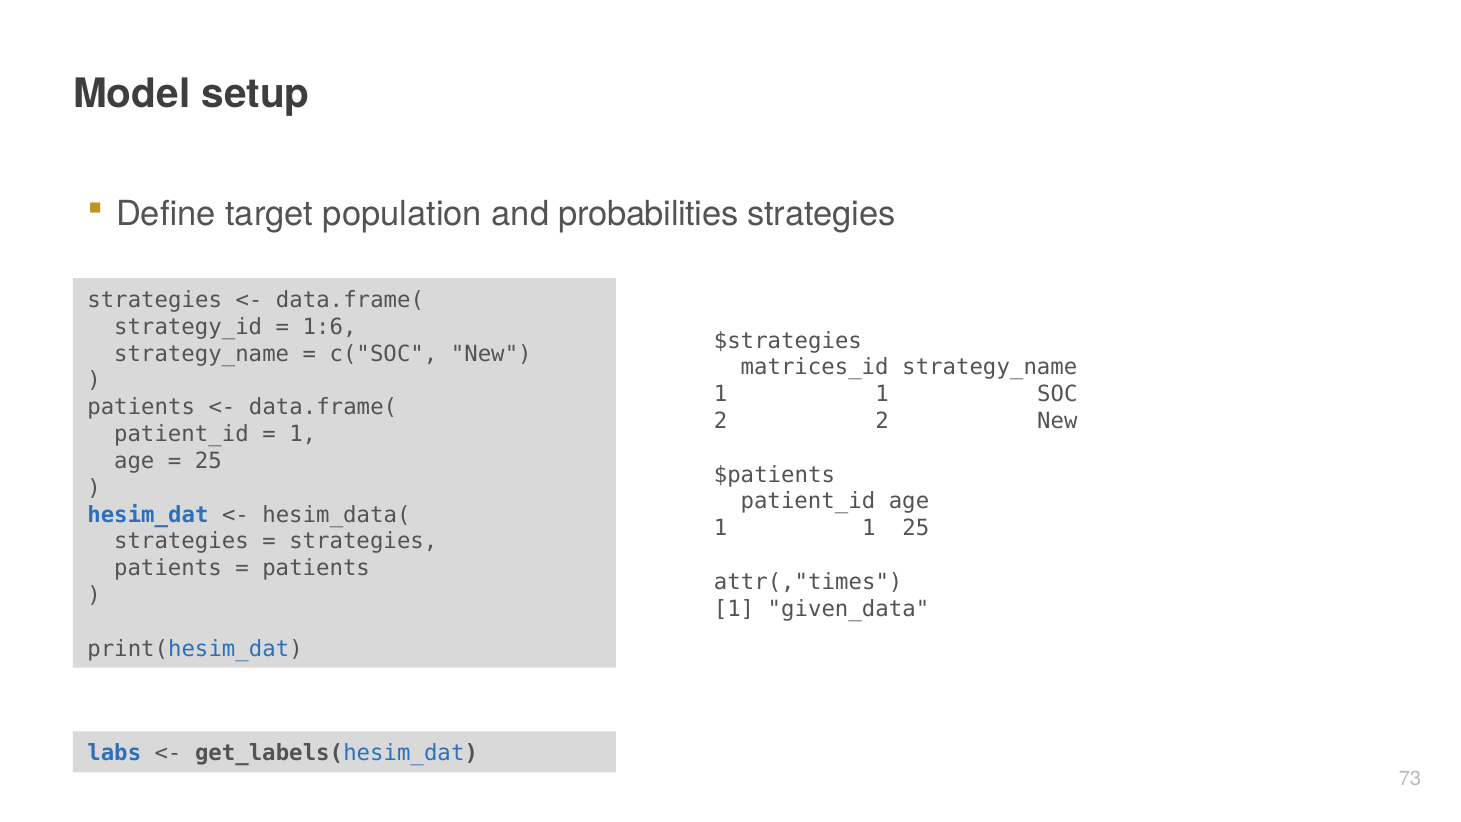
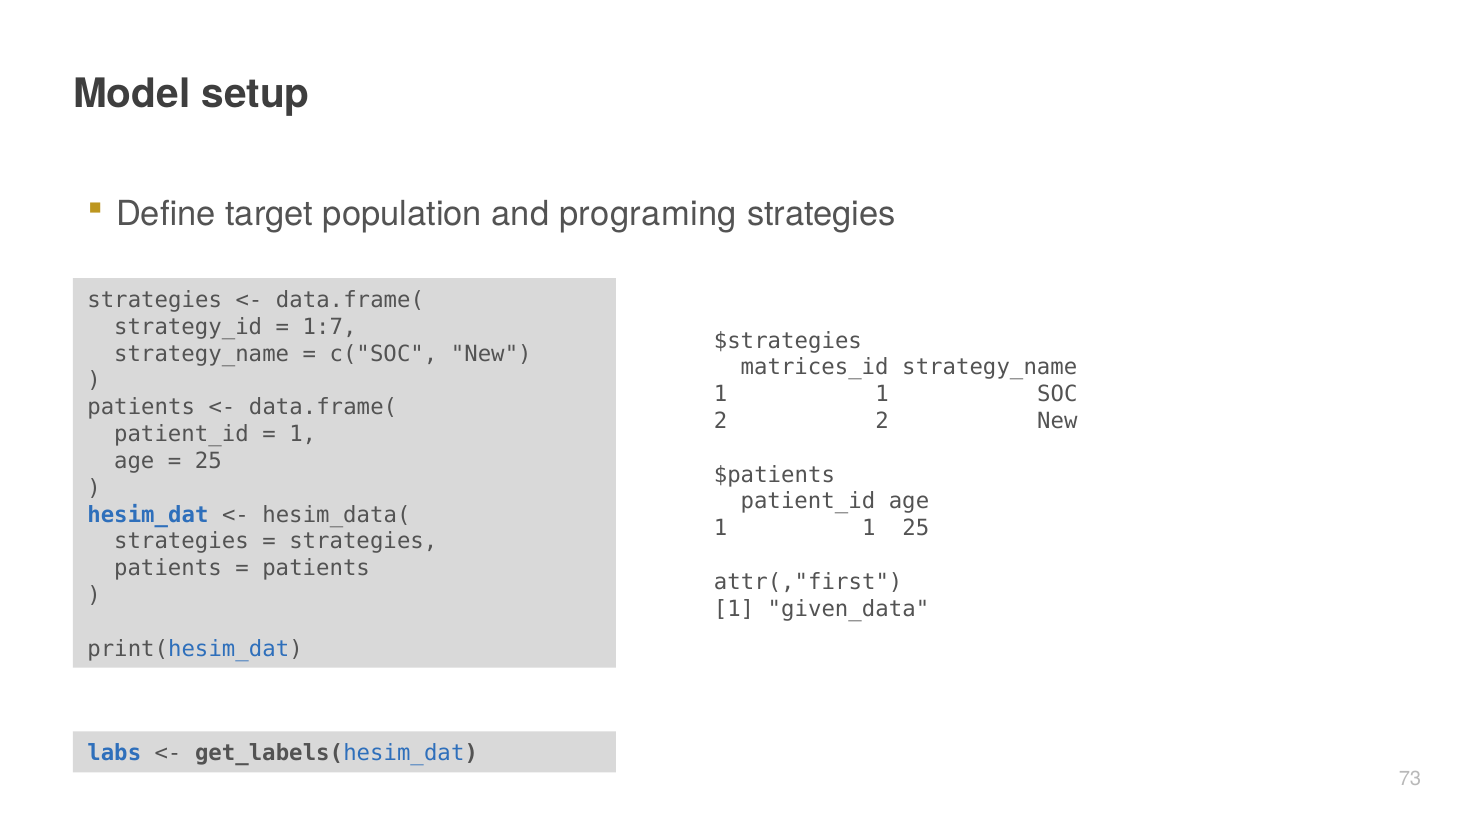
probabilities: probabilities -> programing
1:6: 1:6 -> 1:7
attr(,"times: attr(,"times -> attr(,"first
